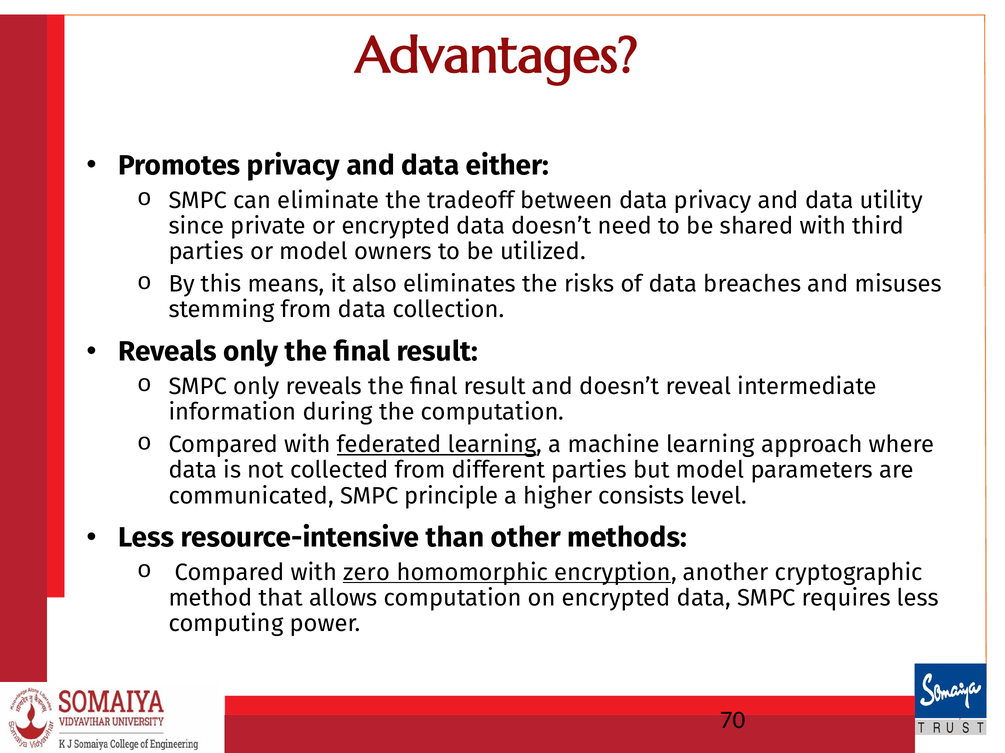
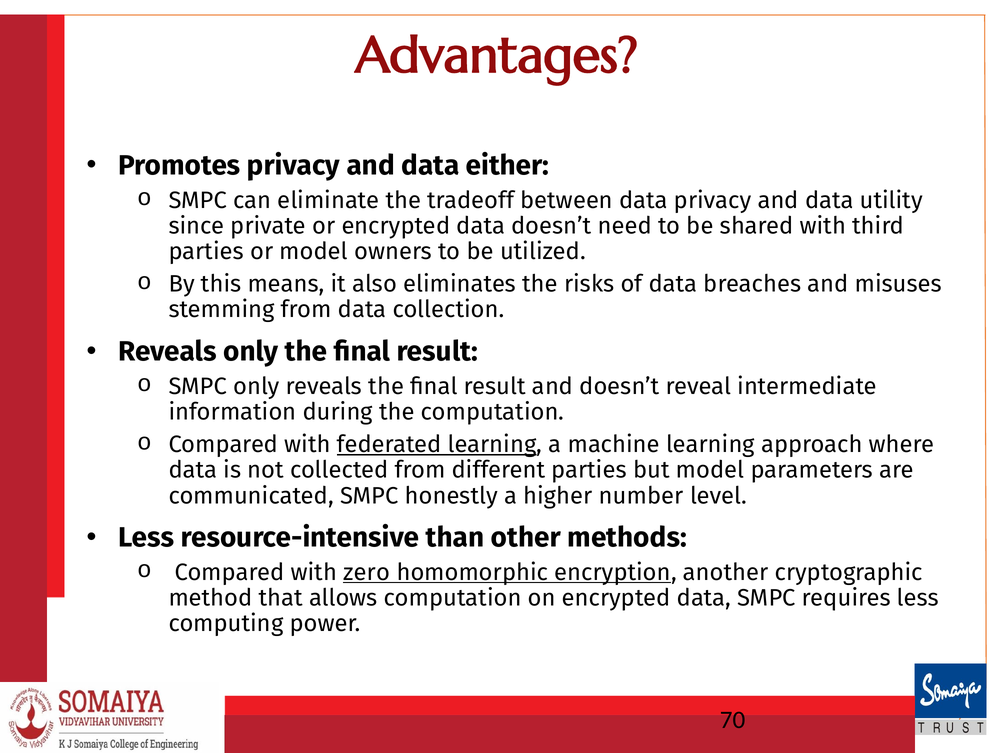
principle: principle -> honestly
consists: consists -> number
